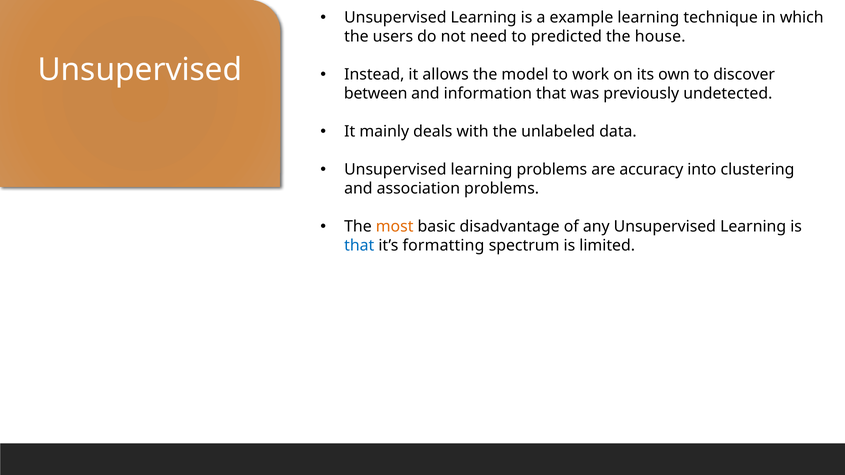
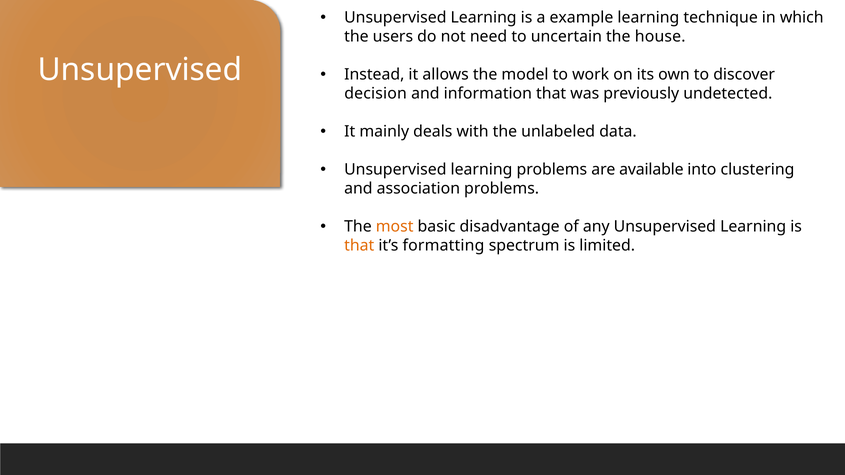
predicted: predicted -> uncertain
between: between -> decision
accuracy: accuracy -> available
that at (359, 246) colour: blue -> orange
